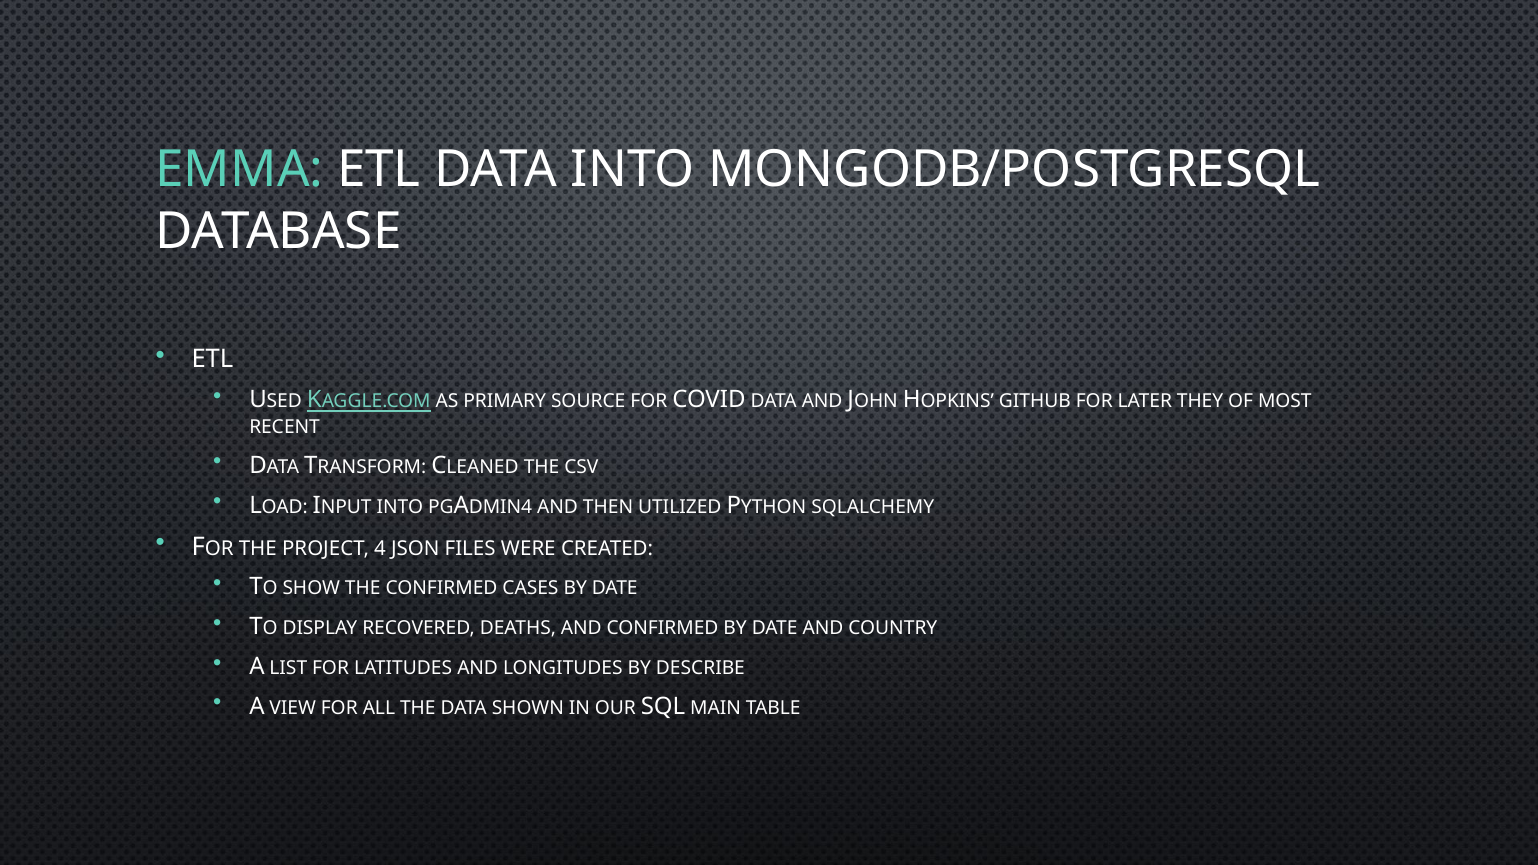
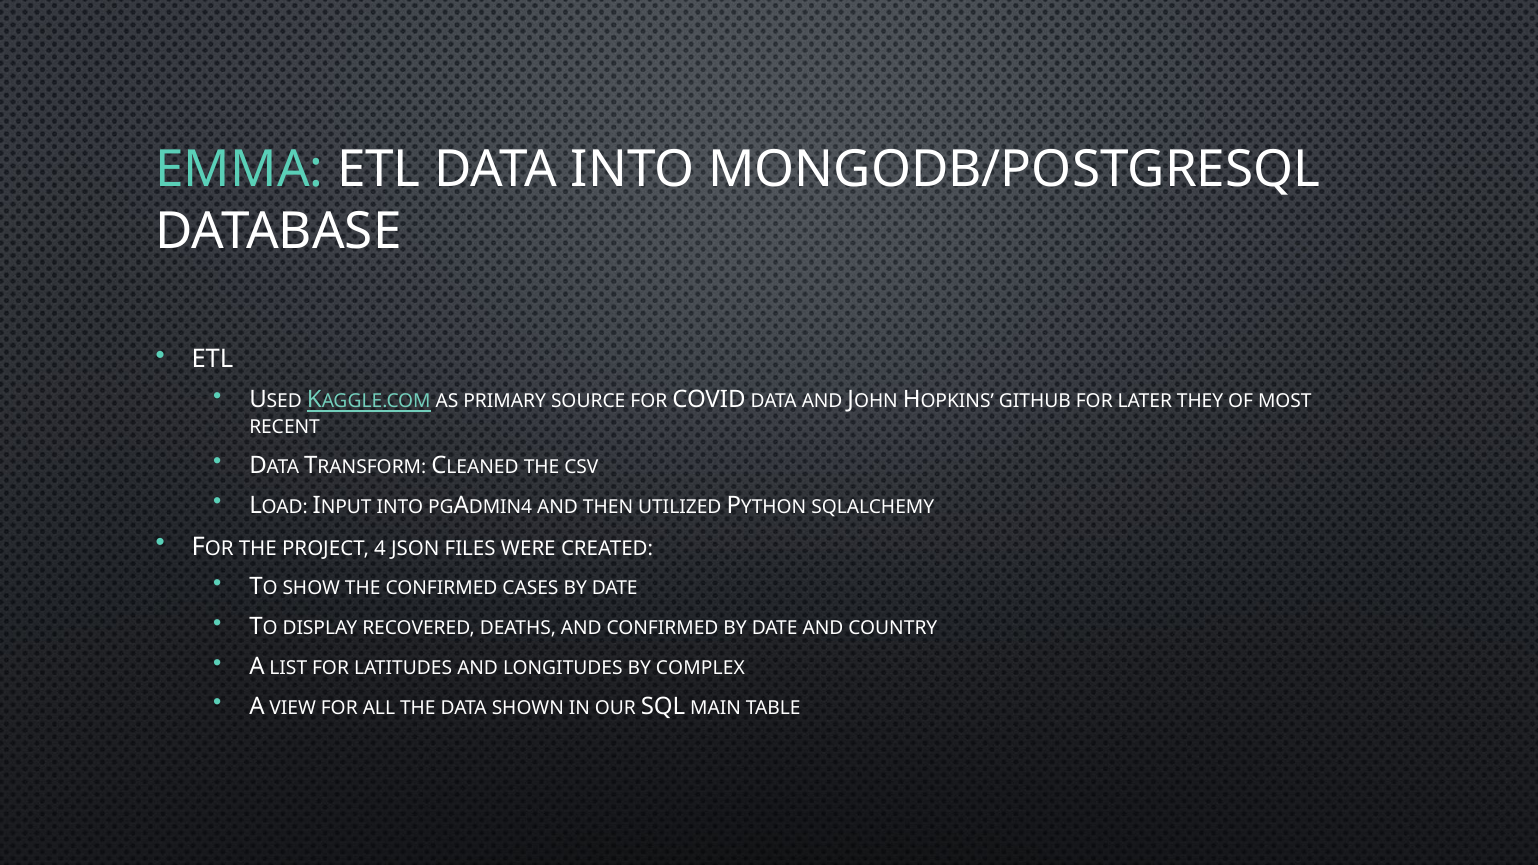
DESCRIBE: DESCRIBE -> COMPLEX
